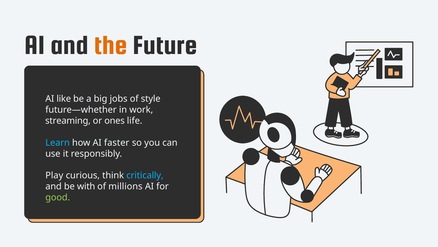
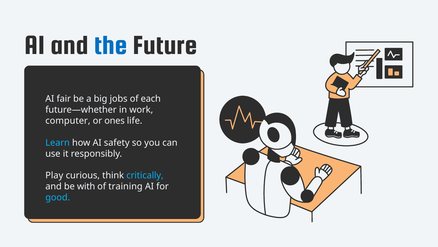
the colour: orange -> blue
like: like -> fair
style: style -> each
streaming: streaming -> computer
faster: faster -> safety
millions: millions -> training
good colour: light green -> light blue
